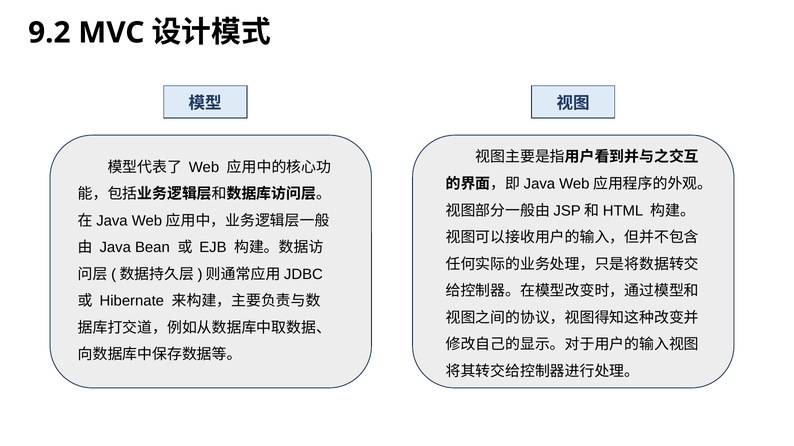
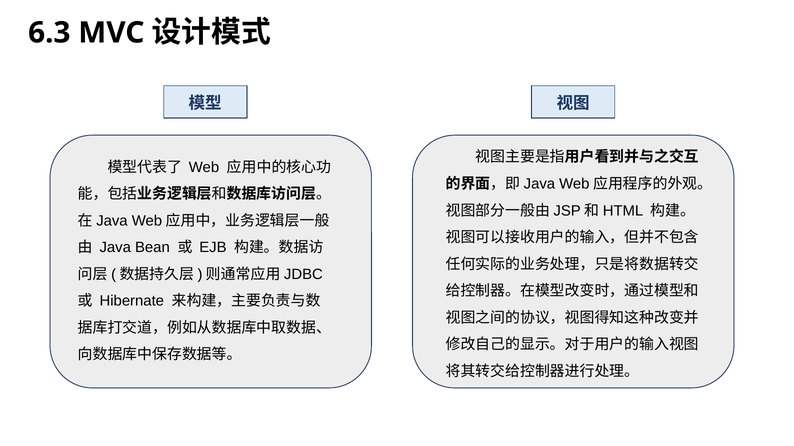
9.2: 9.2 -> 6.3
